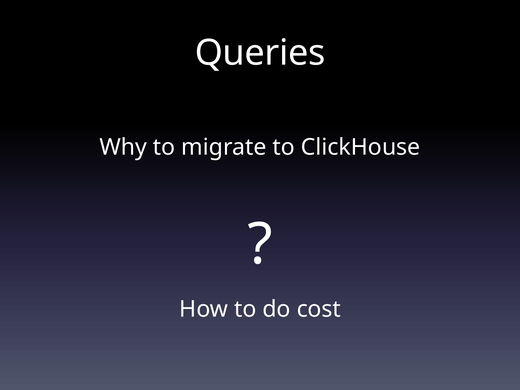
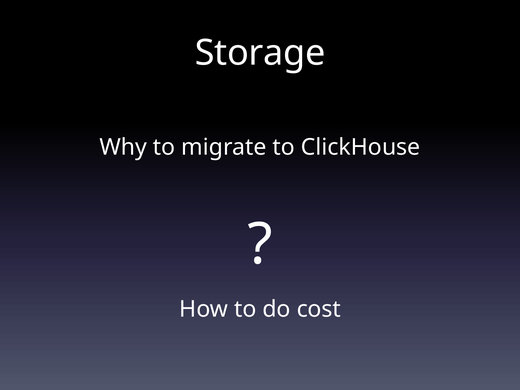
Queries: Queries -> Storage
